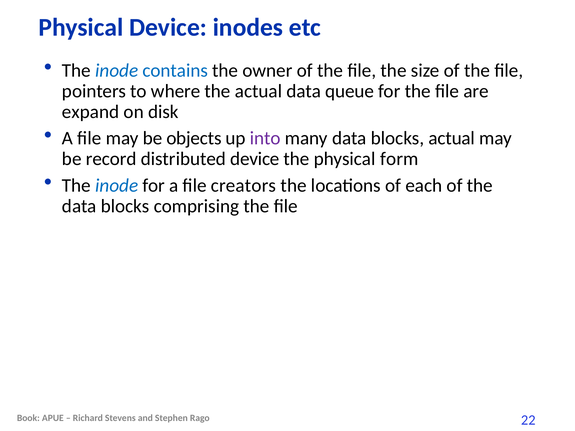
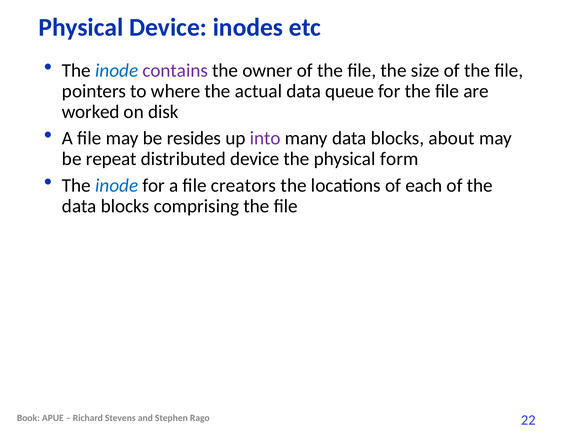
contains colour: blue -> purple
expand: expand -> worked
objects: objects -> resides
blocks actual: actual -> about
record: record -> repeat
